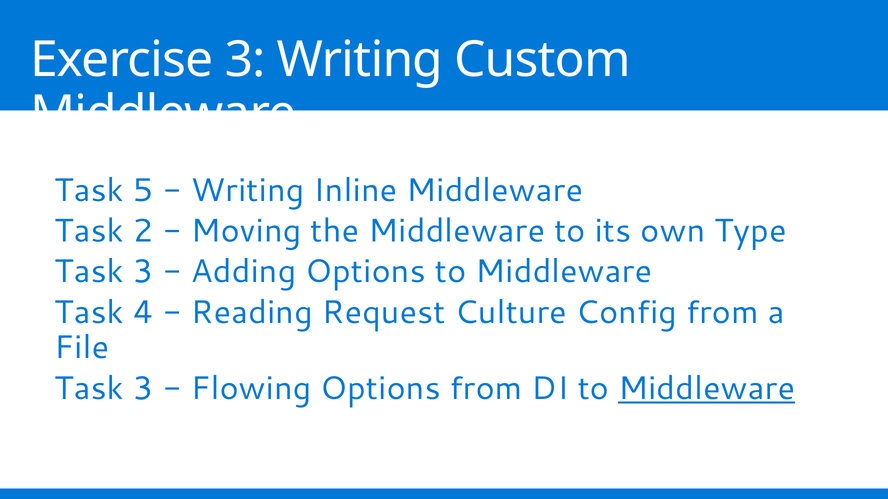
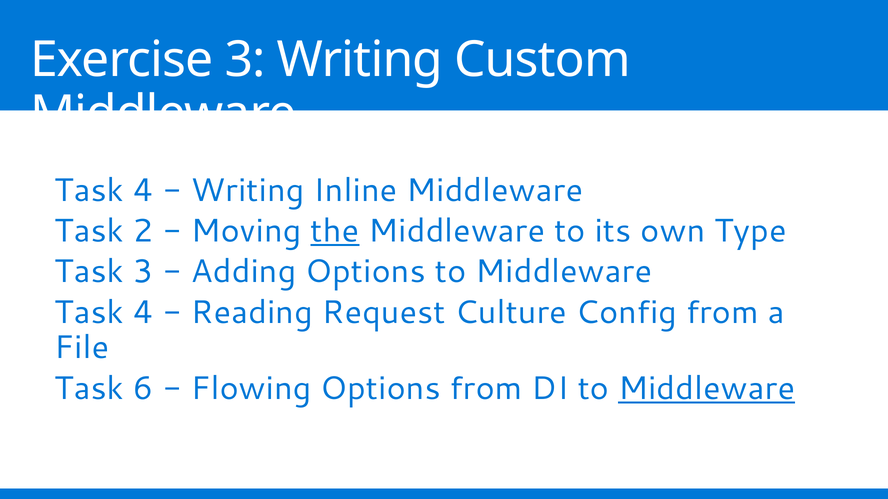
5 at (143, 190): 5 -> 4
the underline: none -> present
3 at (143, 389): 3 -> 6
